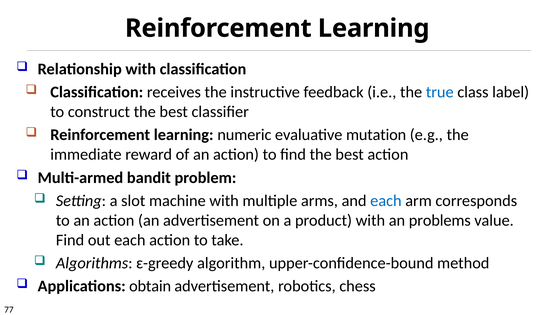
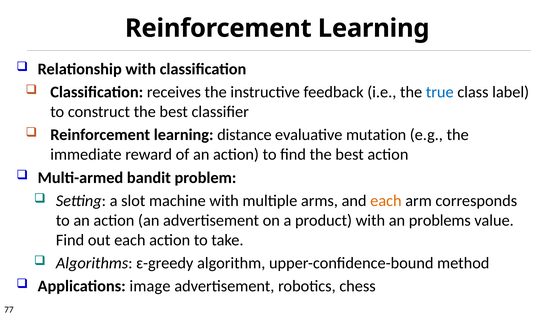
numeric: numeric -> distance
each at (386, 201) colour: blue -> orange
obtain: obtain -> image
